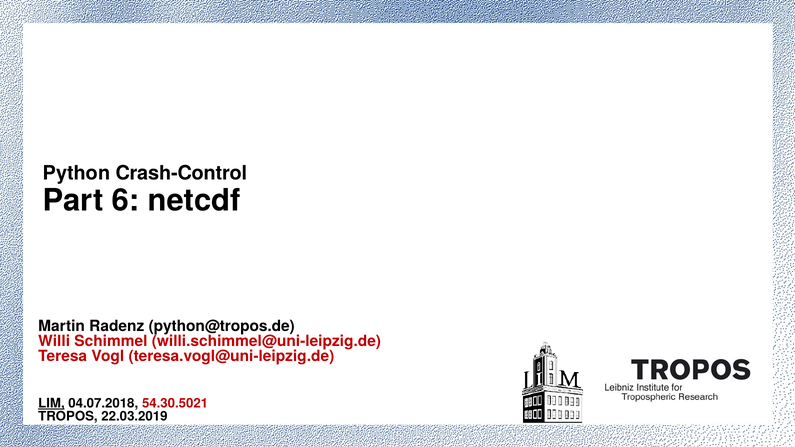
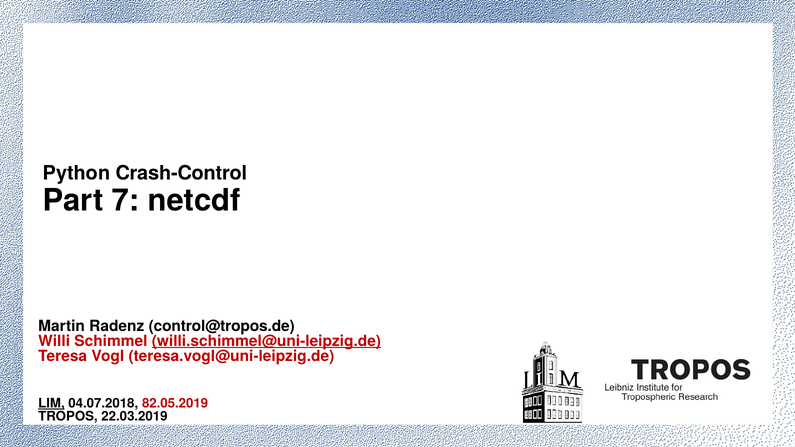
6: 6 -> 7
python@tropos.de: python@tropos.de -> control@tropos.de
willi.schimmel@uni-leipzig.de underline: none -> present
54.30.5021: 54.30.5021 -> 82.05.2019
